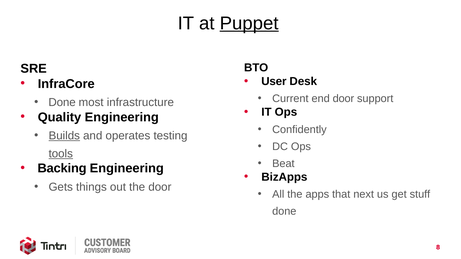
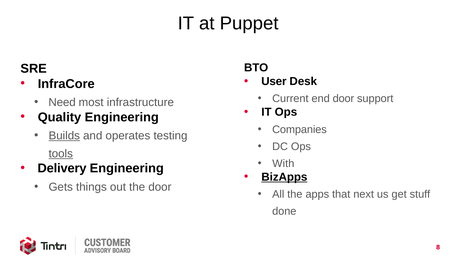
Puppet underline: present -> none
Done at (62, 103): Done -> Need
Confidently: Confidently -> Companies
Beat: Beat -> With
Backing: Backing -> Delivery
BizApps underline: none -> present
